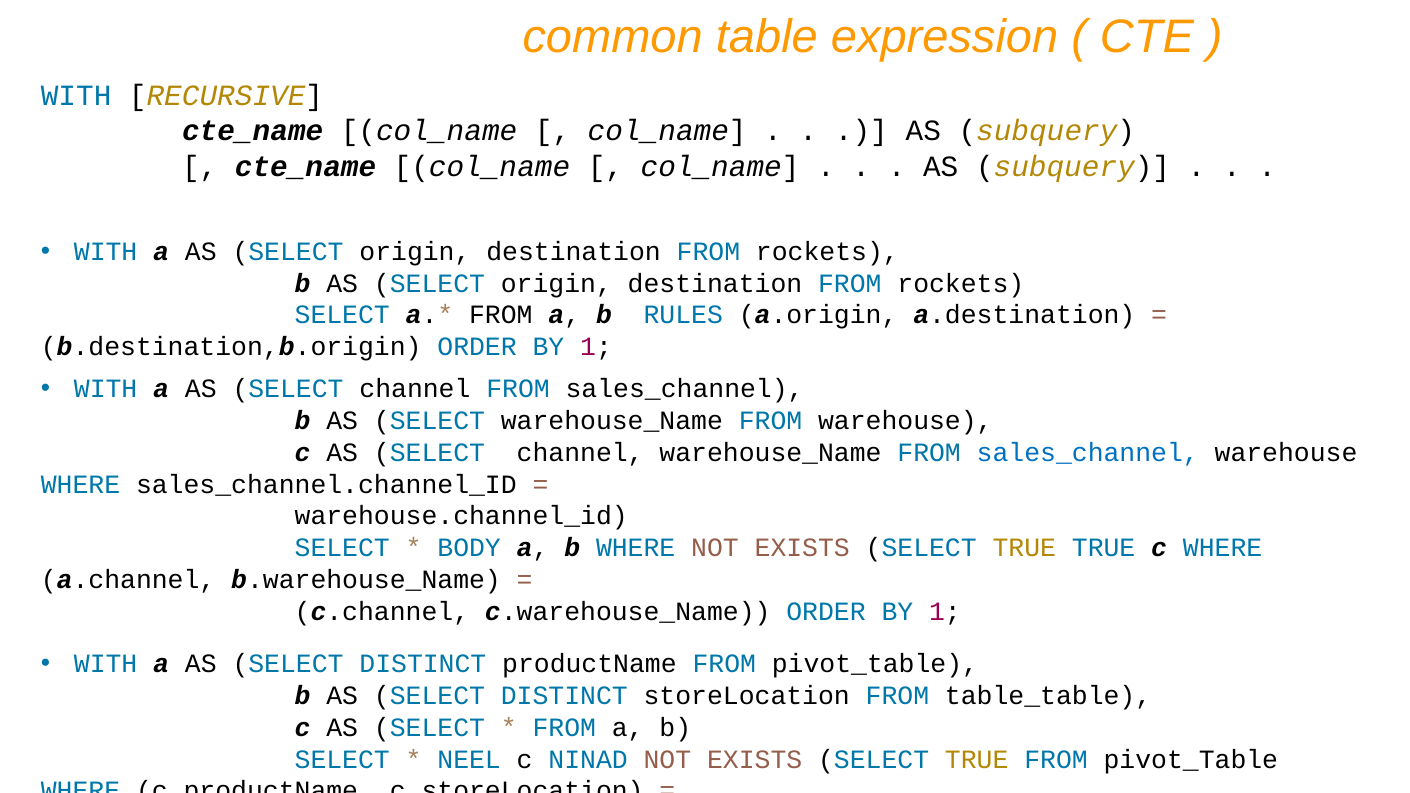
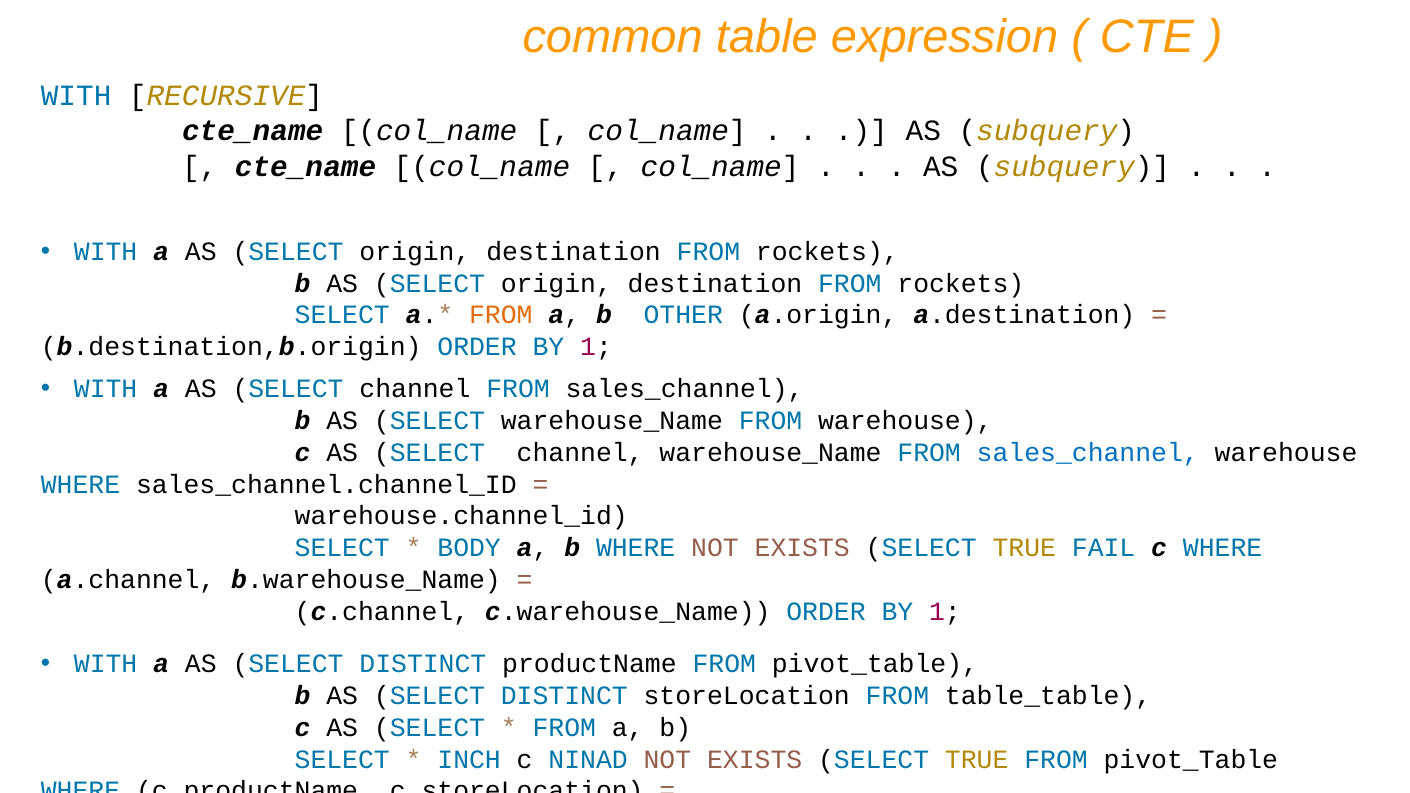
FROM at (501, 315) colour: black -> orange
RULES: RULES -> OTHER
TRUE TRUE: TRUE -> FAIL
NEEL: NEEL -> INCH
